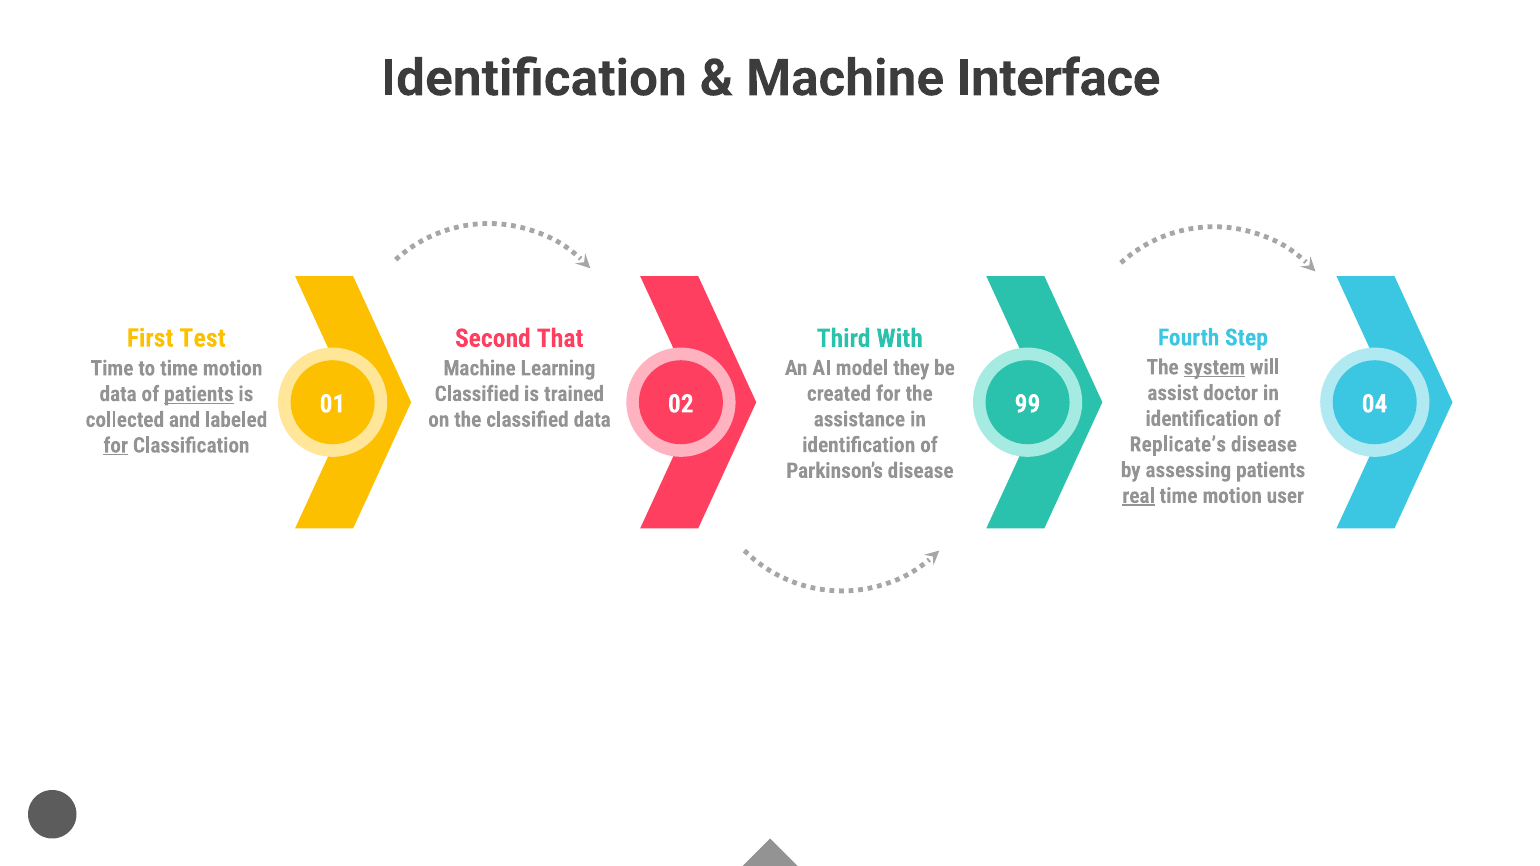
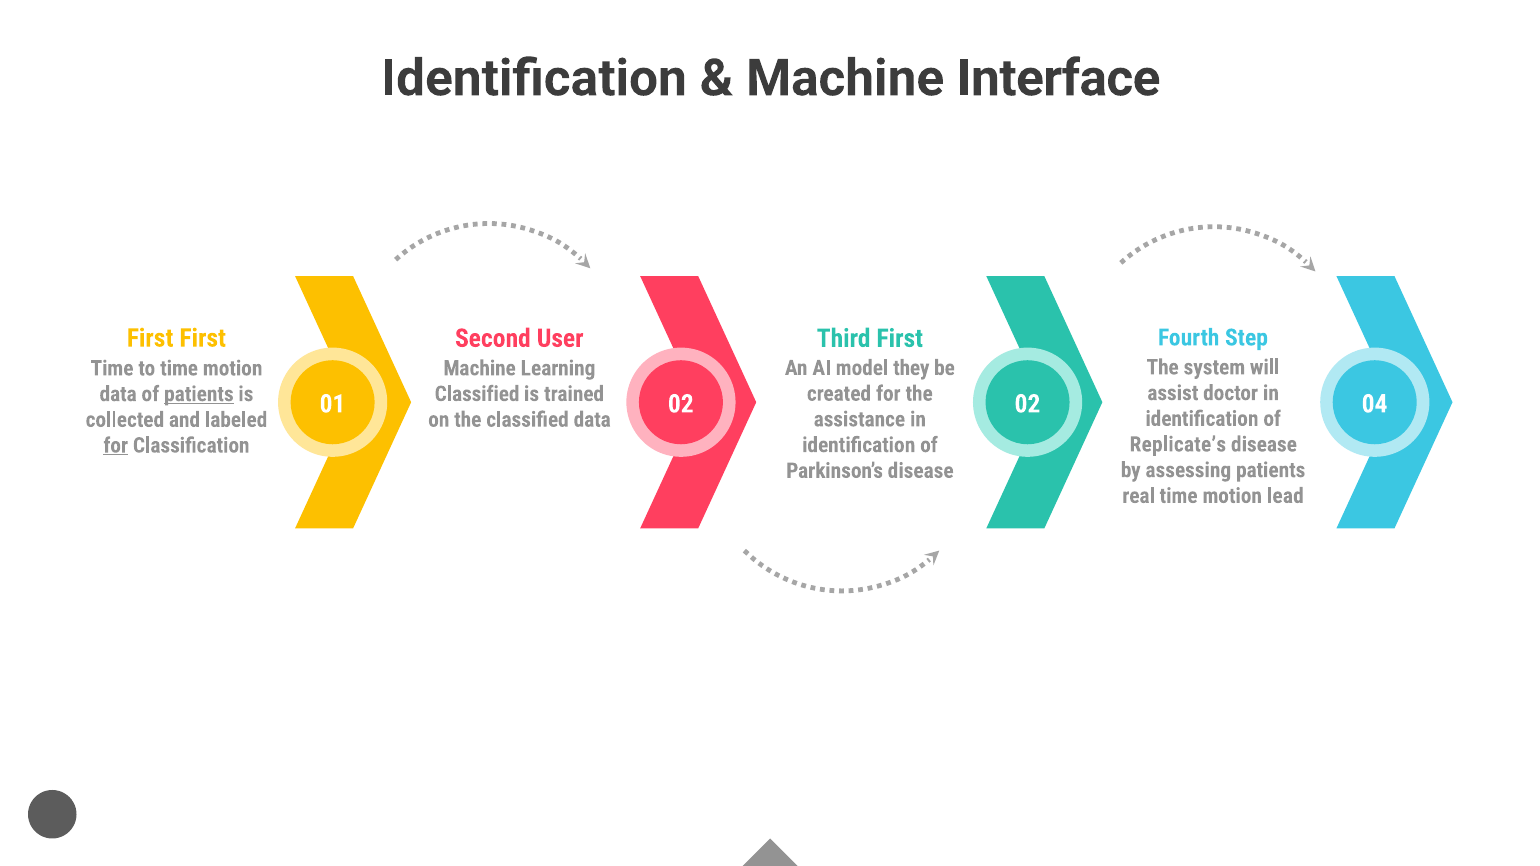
First Test: Test -> First
That: That -> User
Third With: With -> First
system underline: present -> none
02 99: 99 -> 02
real underline: present -> none
user: user -> lead
